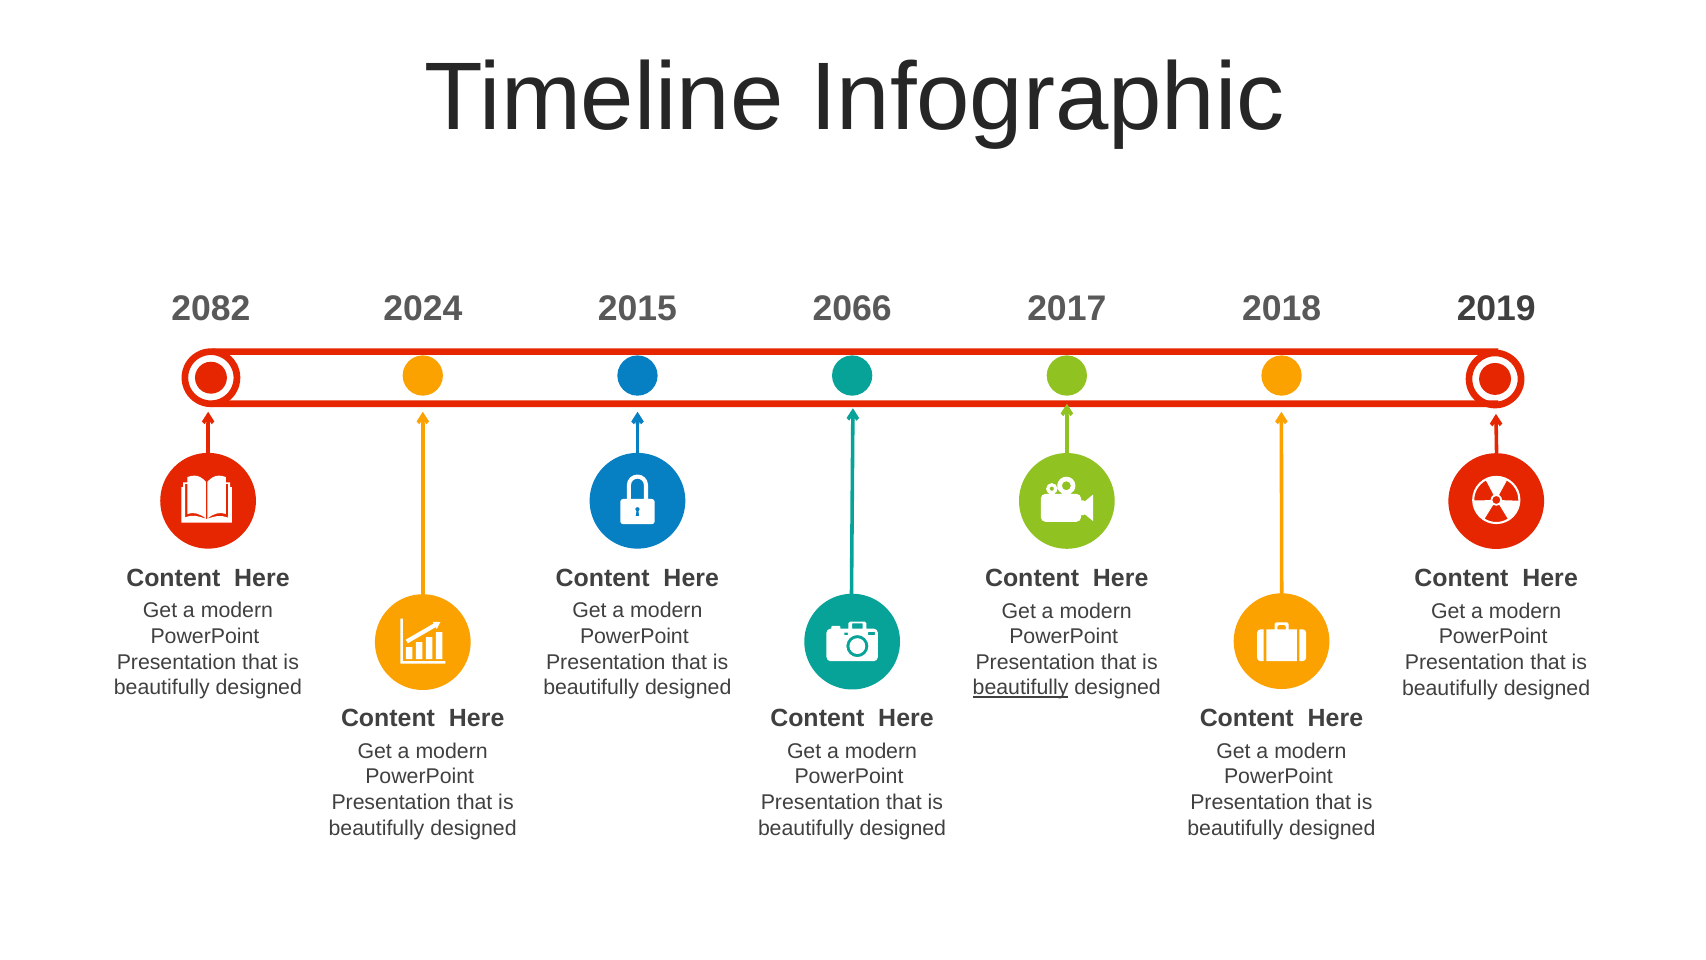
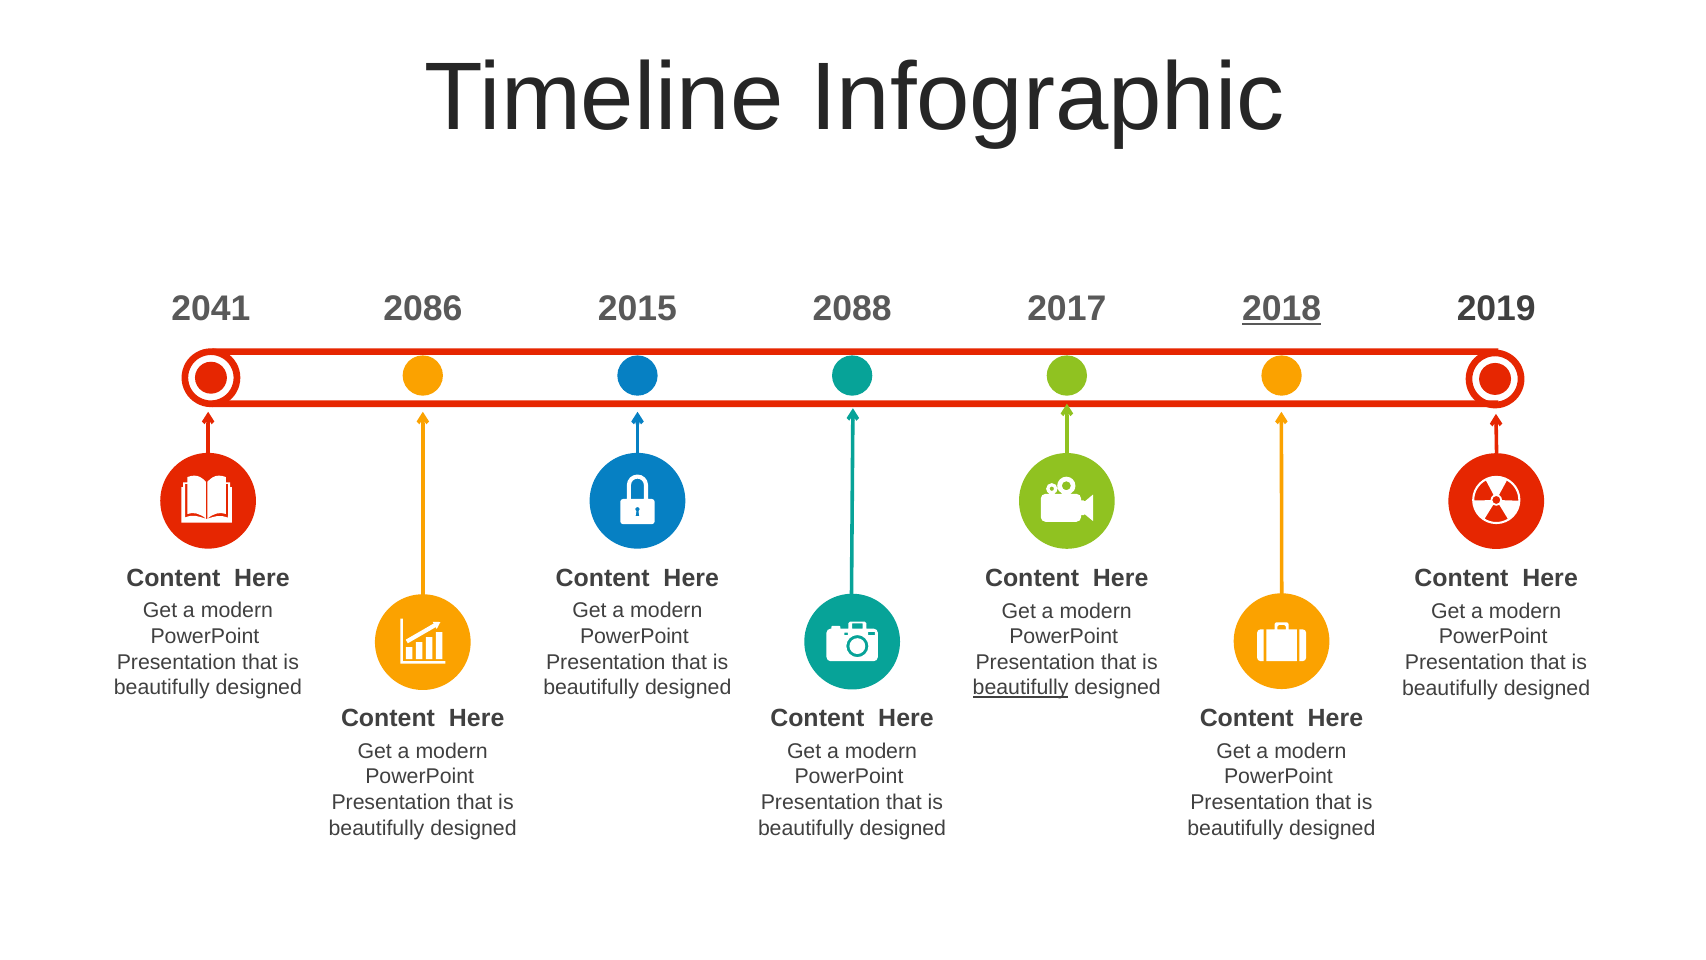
2082: 2082 -> 2041
2024: 2024 -> 2086
2066: 2066 -> 2088
2018 underline: none -> present
